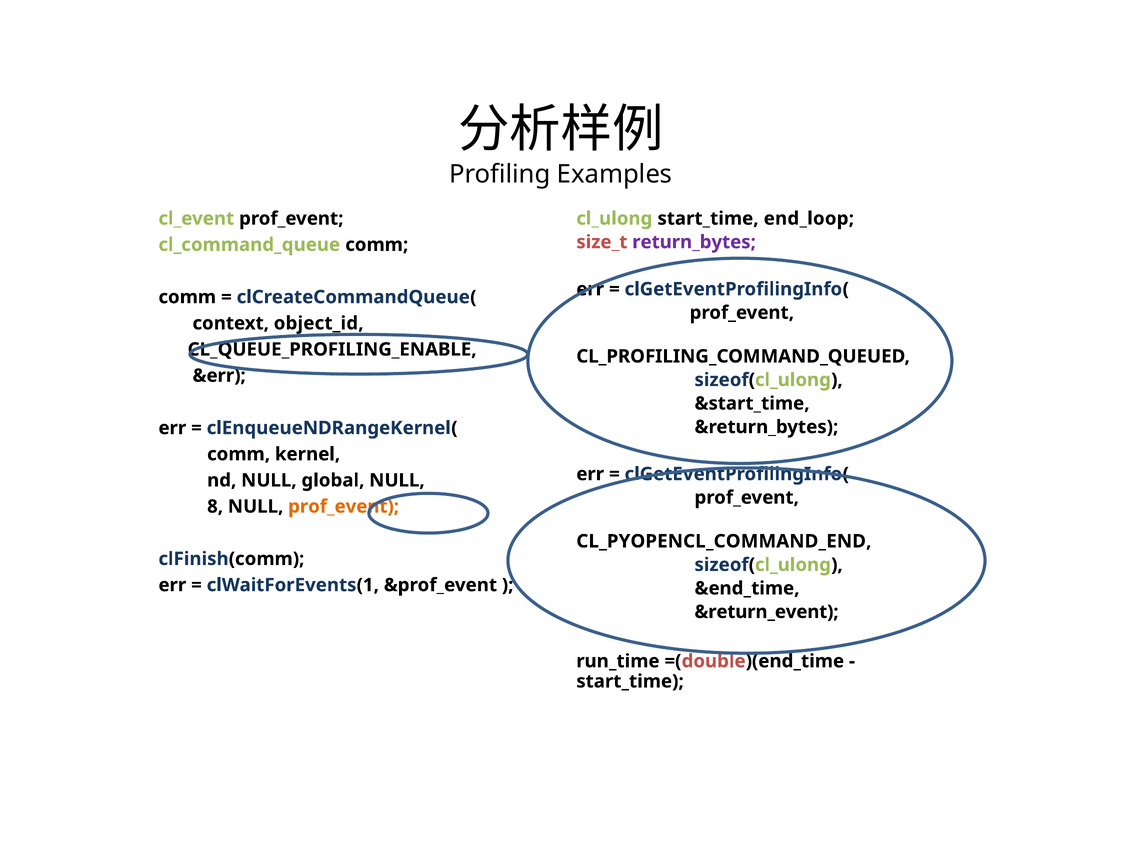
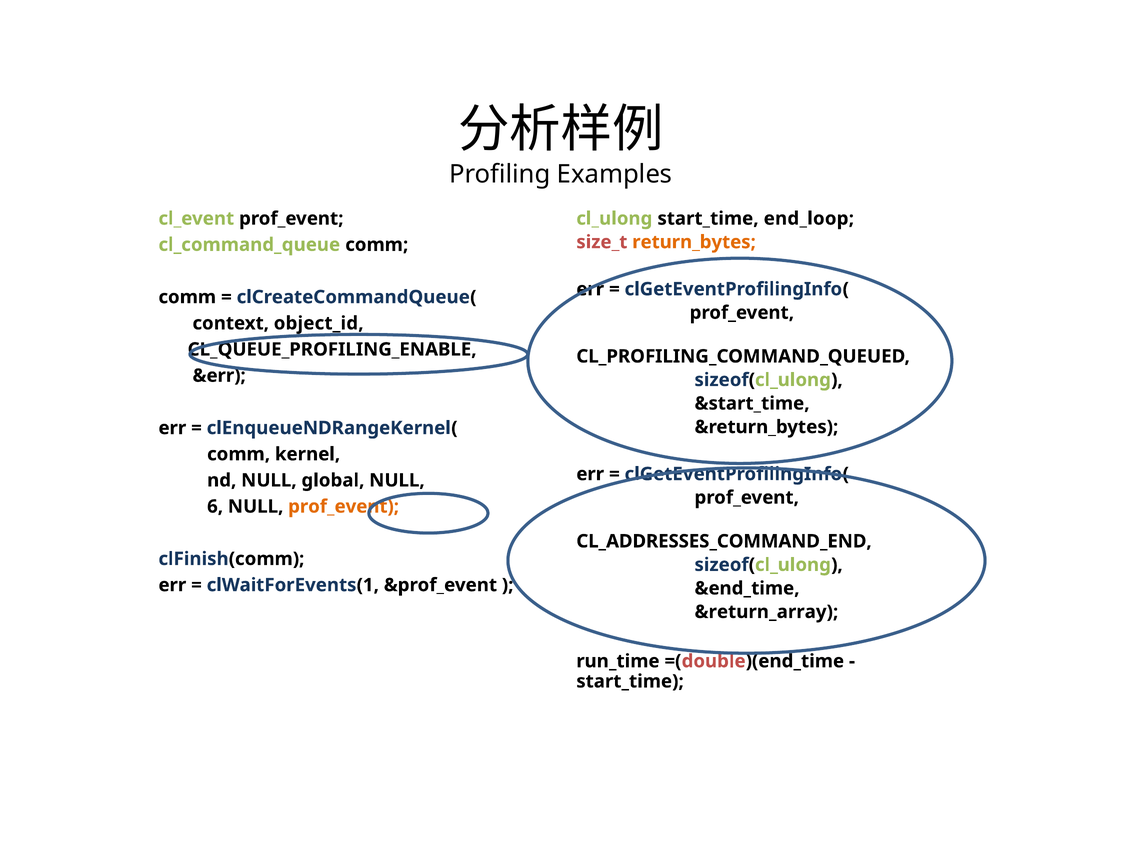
return_bytes colour: purple -> orange
8: 8 -> 6
CL_PYOPENCL_COMMAND_END: CL_PYOPENCL_COMMAND_END -> CL_ADDRESSES_COMMAND_END
&return_event: &return_event -> &return_array
